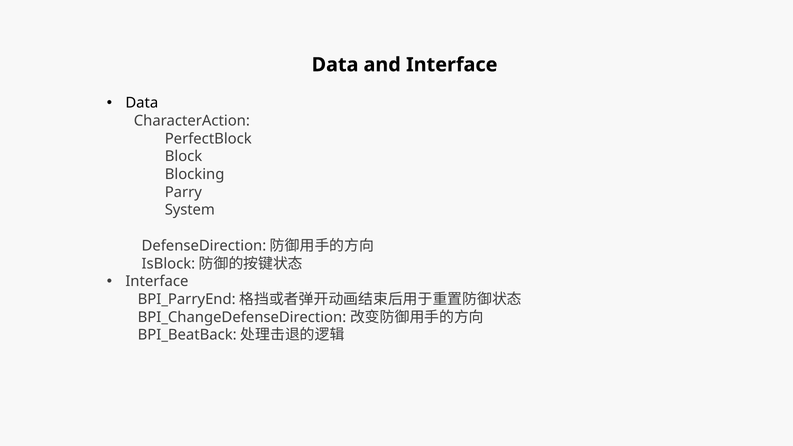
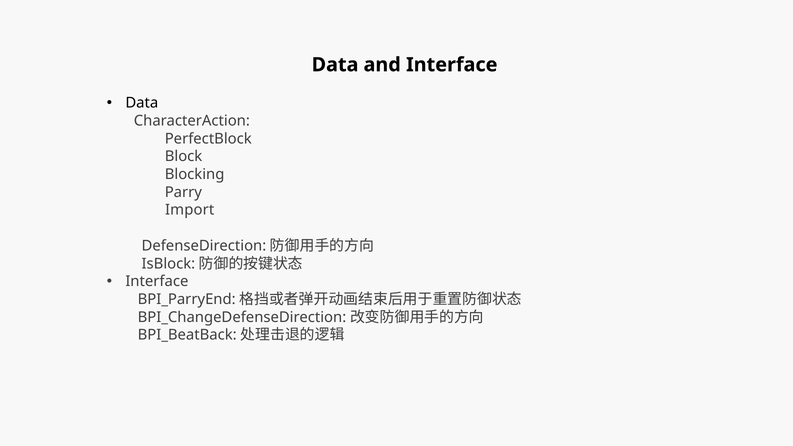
System: System -> Import
